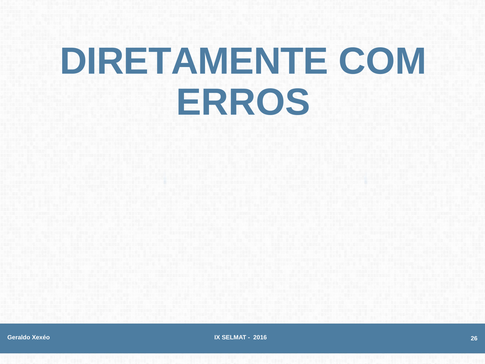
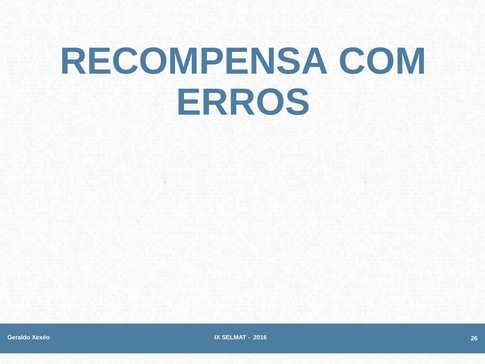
DIRETAMENTE: DIRETAMENTE -> RECOMPENSA
